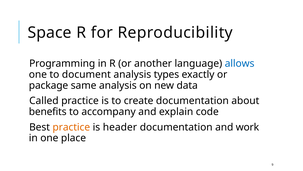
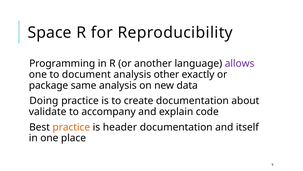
allows colour: blue -> purple
types: types -> other
Called: Called -> Doing
benefits: benefits -> validate
work: work -> itself
